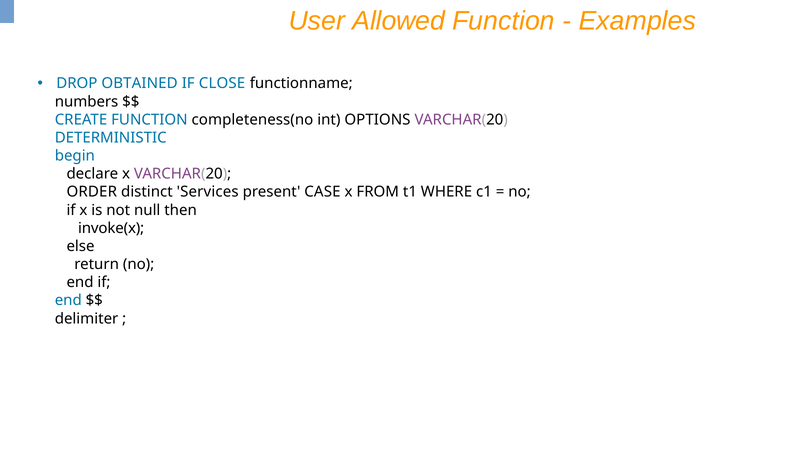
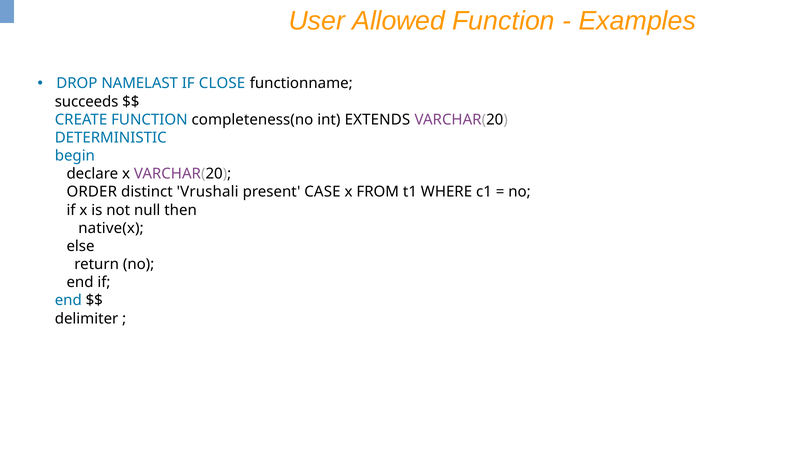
OBTAINED: OBTAINED -> NAMELAST
numbers: numbers -> succeeds
OPTIONS: OPTIONS -> EXTENDS
Services: Services -> Vrushali
invoke(x: invoke(x -> native(x
